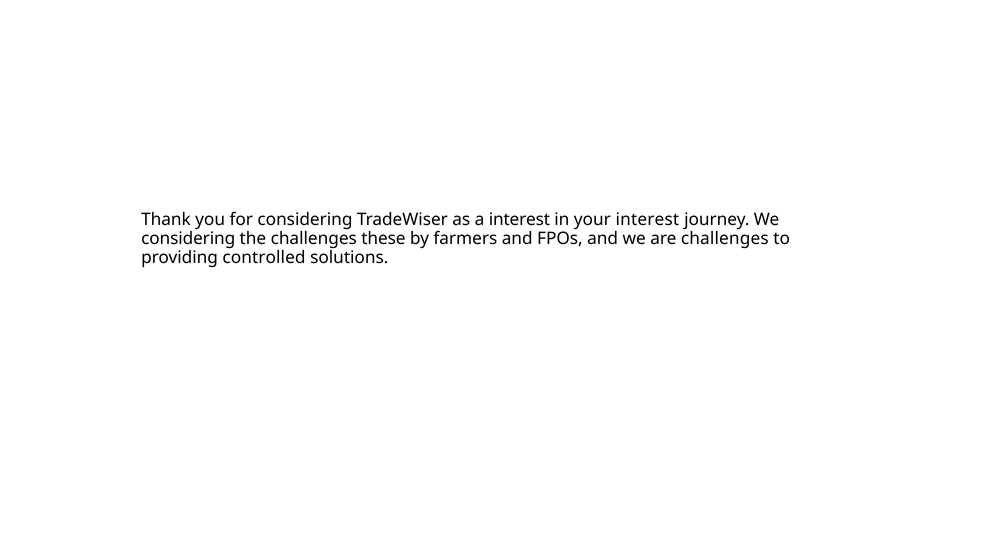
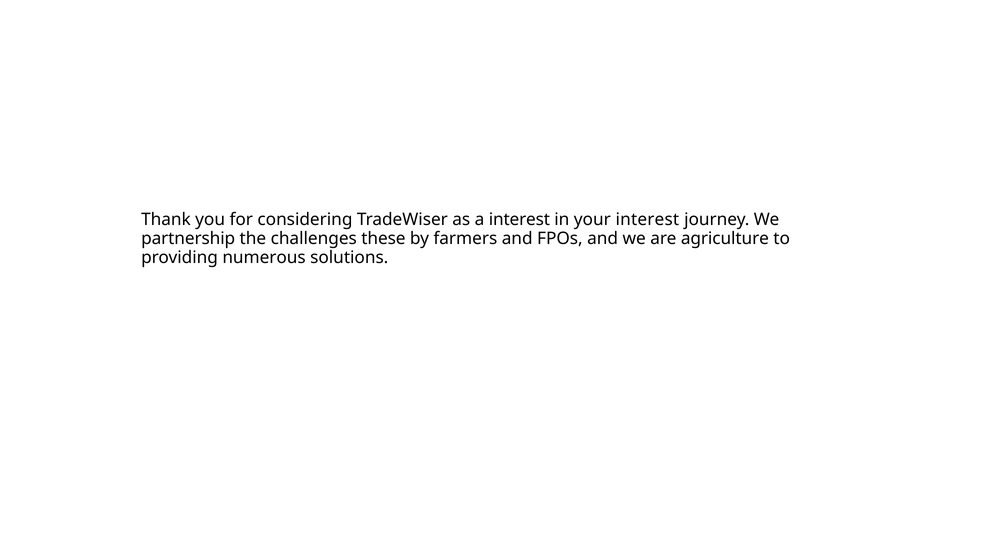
considering at (188, 239): considering -> partnership
are challenges: challenges -> agriculture
controlled: controlled -> numerous
